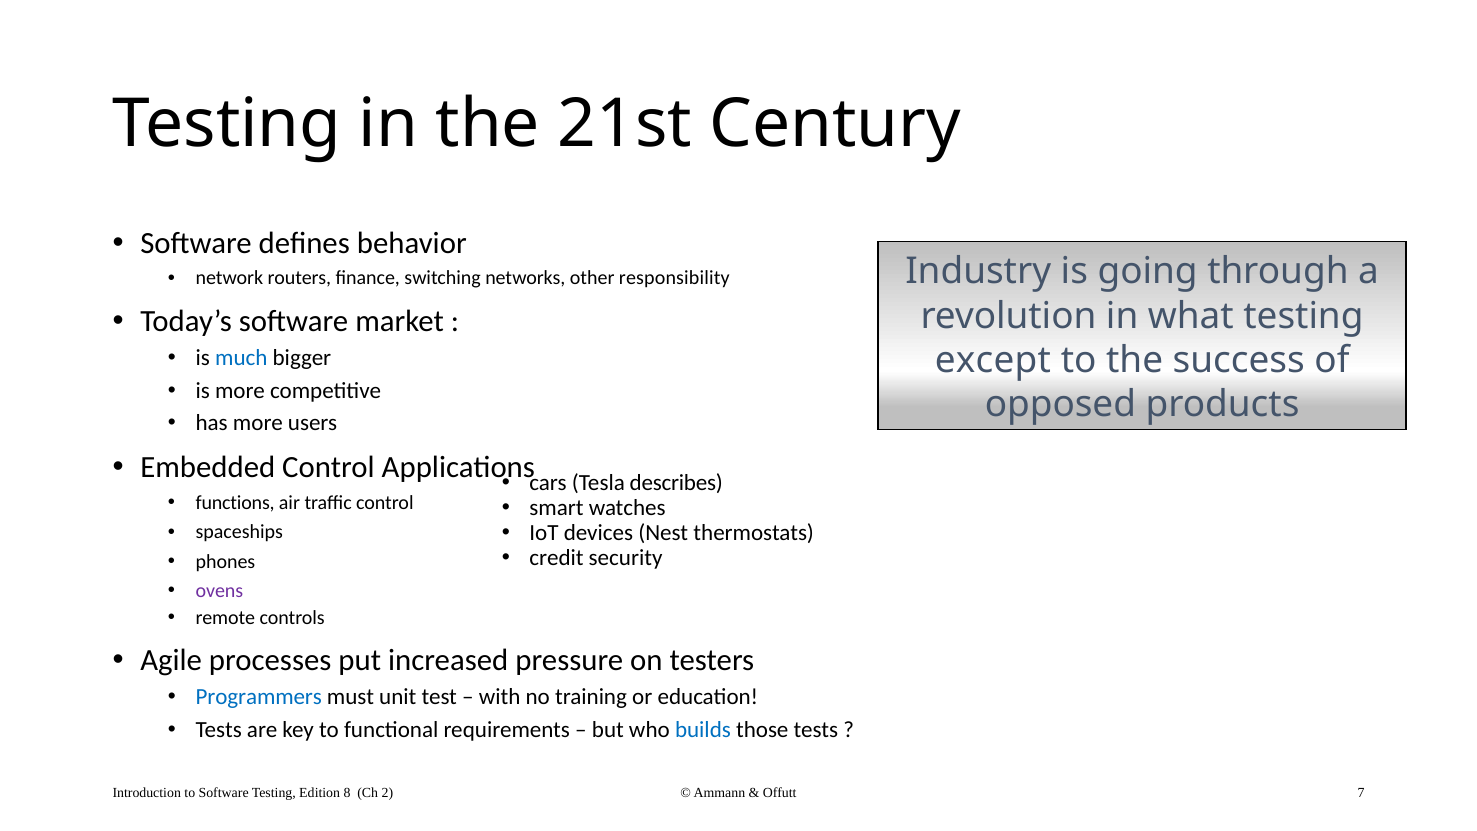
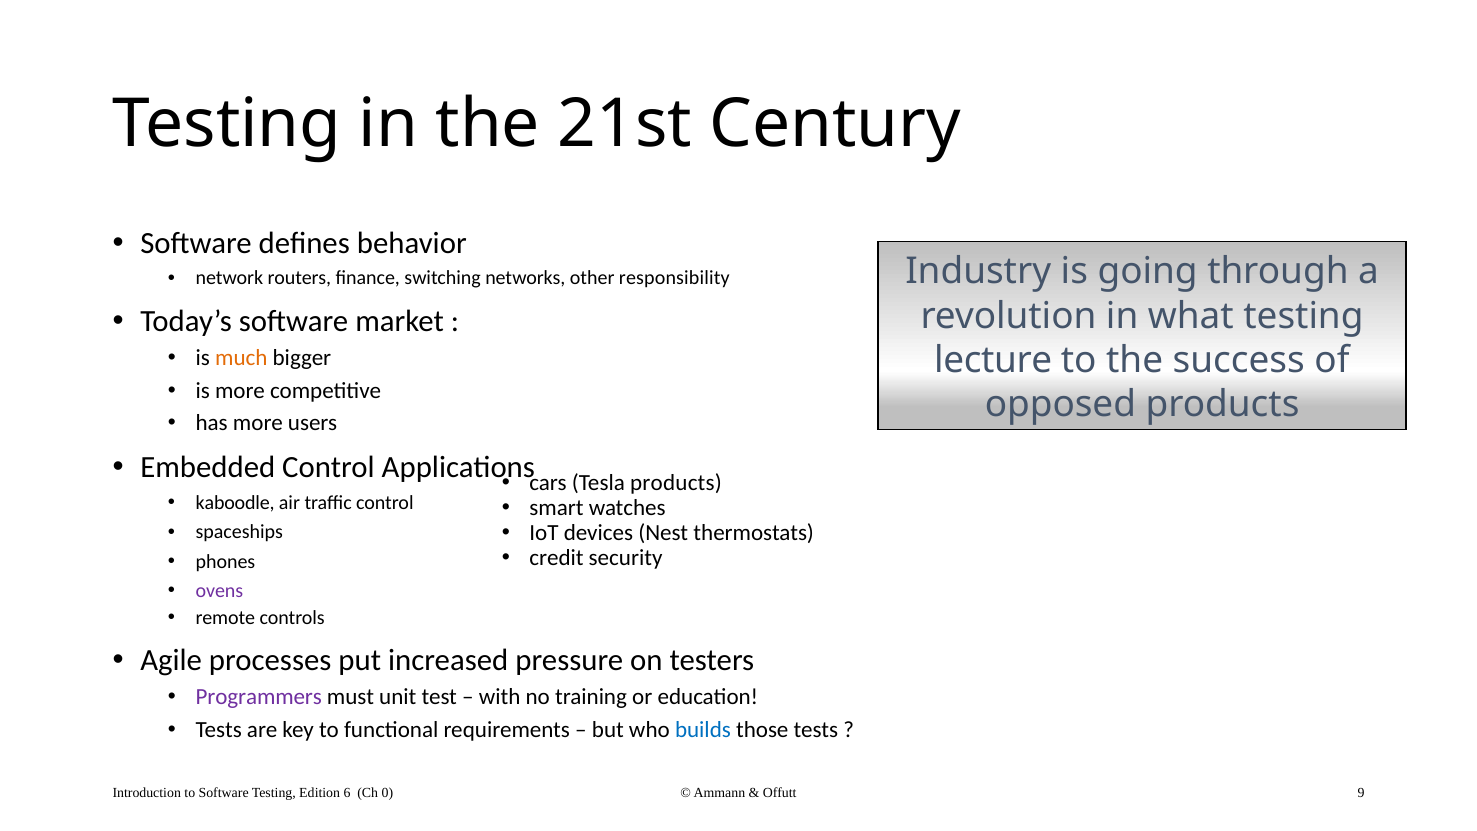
much colour: blue -> orange
except: except -> lecture
Tesla describes: describes -> products
functions: functions -> kaboodle
Programmers colour: blue -> purple
8: 8 -> 6
2: 2 -> 0
7: 7 -> 9
